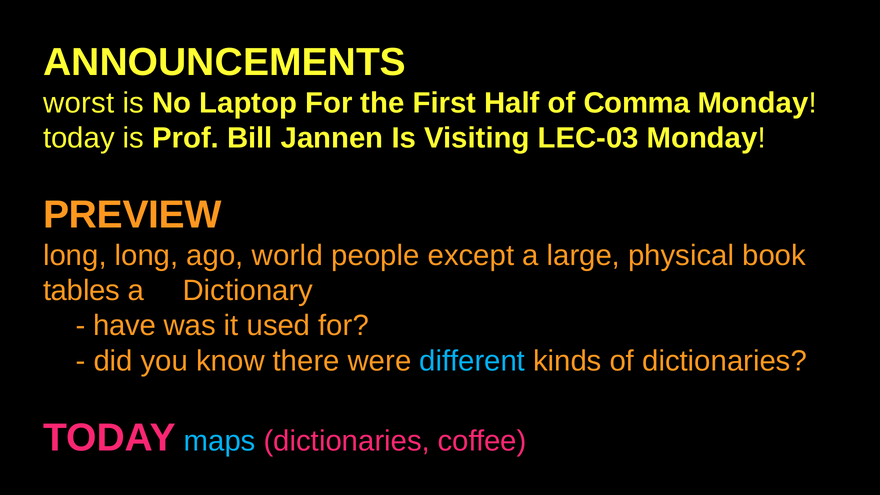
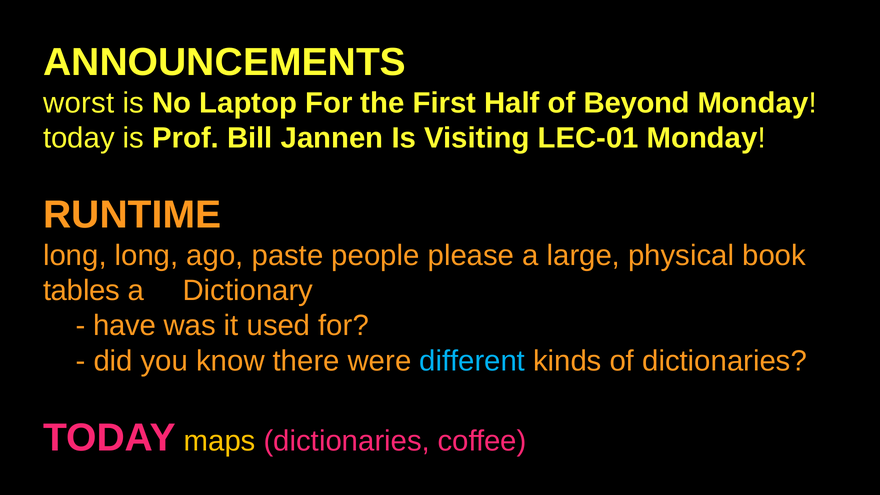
Comma: Comma -> Beyond
LEC-03: LEC-03 -> LEC-01
PREVIEW: PREVIEW -> RUNTIME
world: world -> paste
except: except -> please
maps colour: light blue -> yellow
